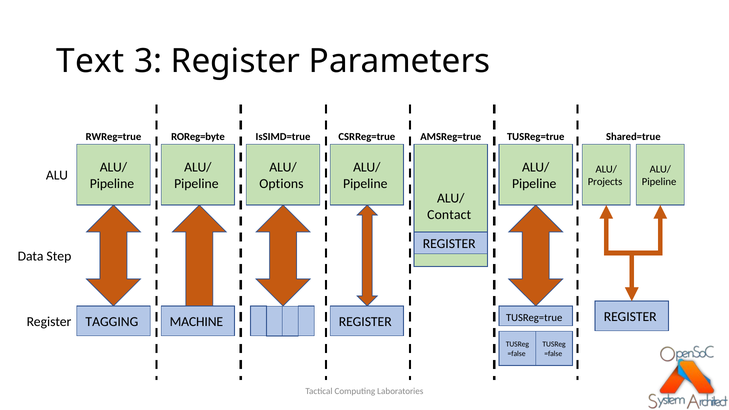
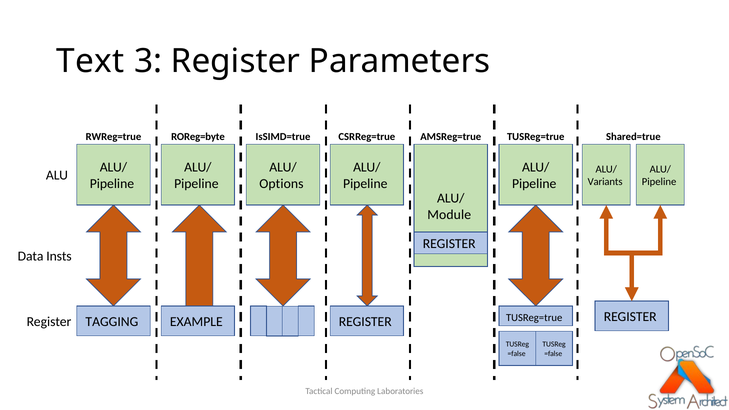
Projects: Projects -> Variants
Contact: Contact -> Module
Step: Step -> Insts
MACHINE: MACHINE -> EXAMPLE
